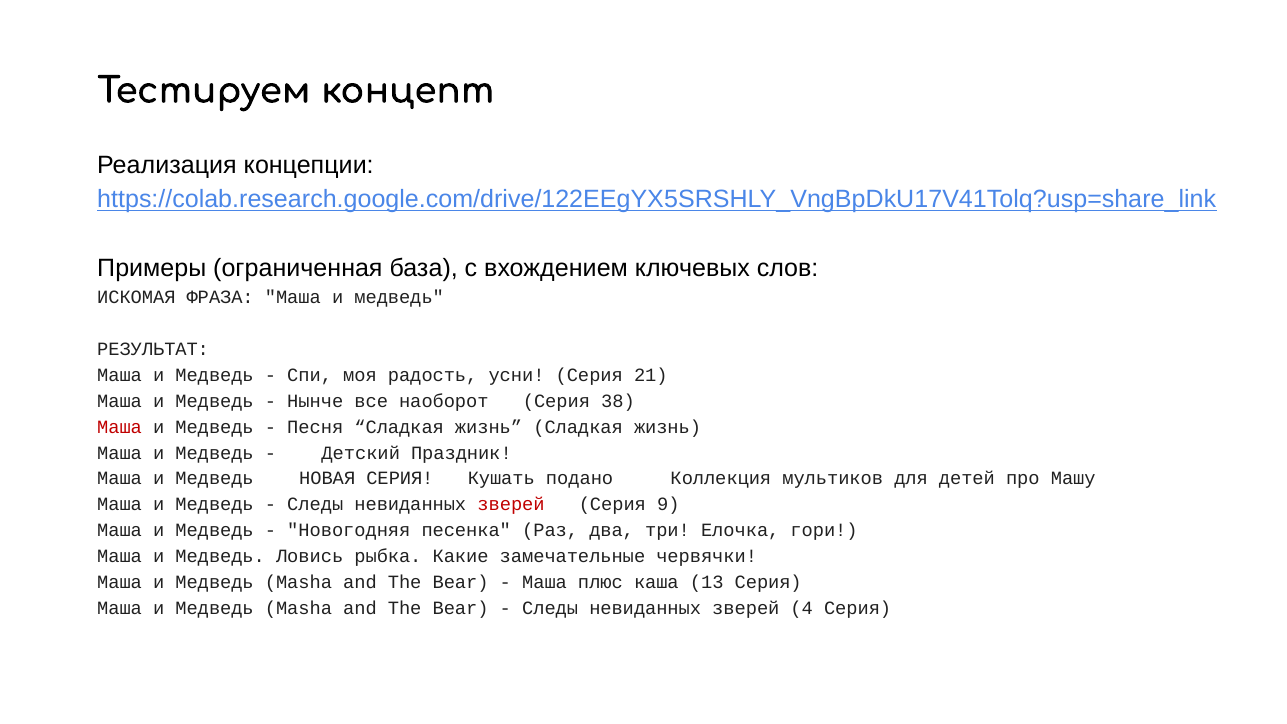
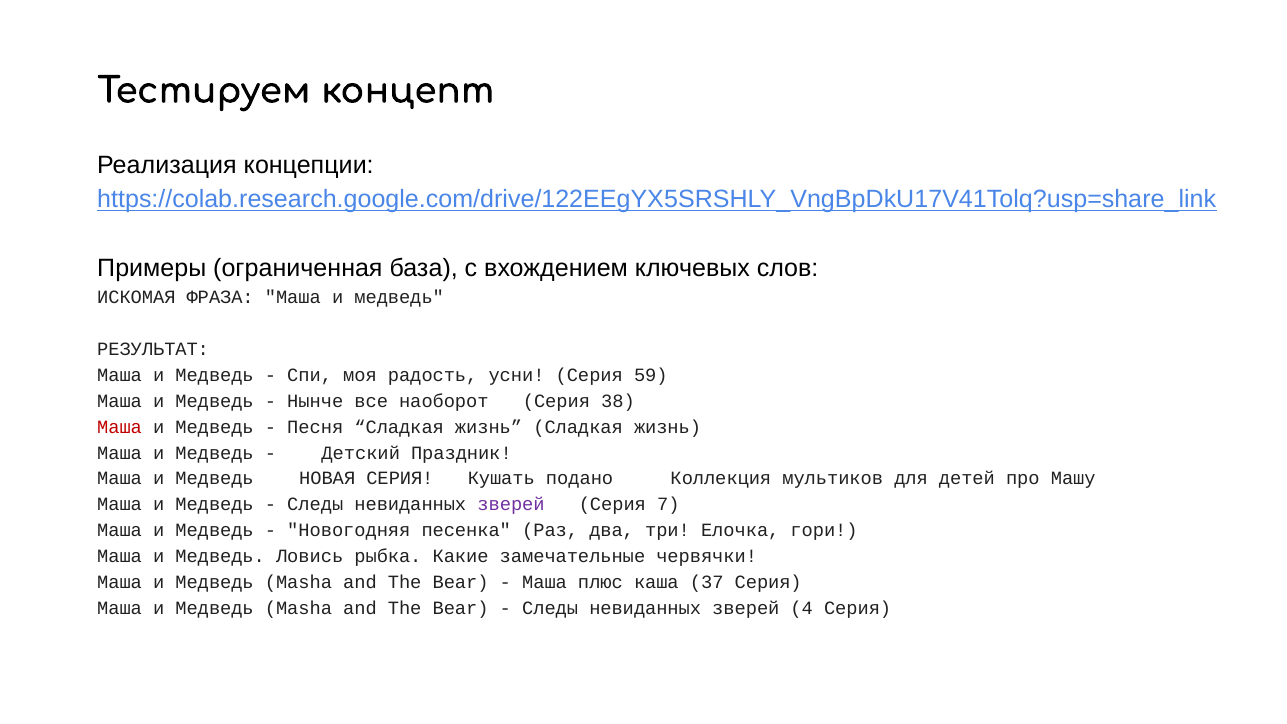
21: 21 -> 59
зверей at (511, 505) colour: red -> purple
9: 9 -> 7
13: 13 -> 37
